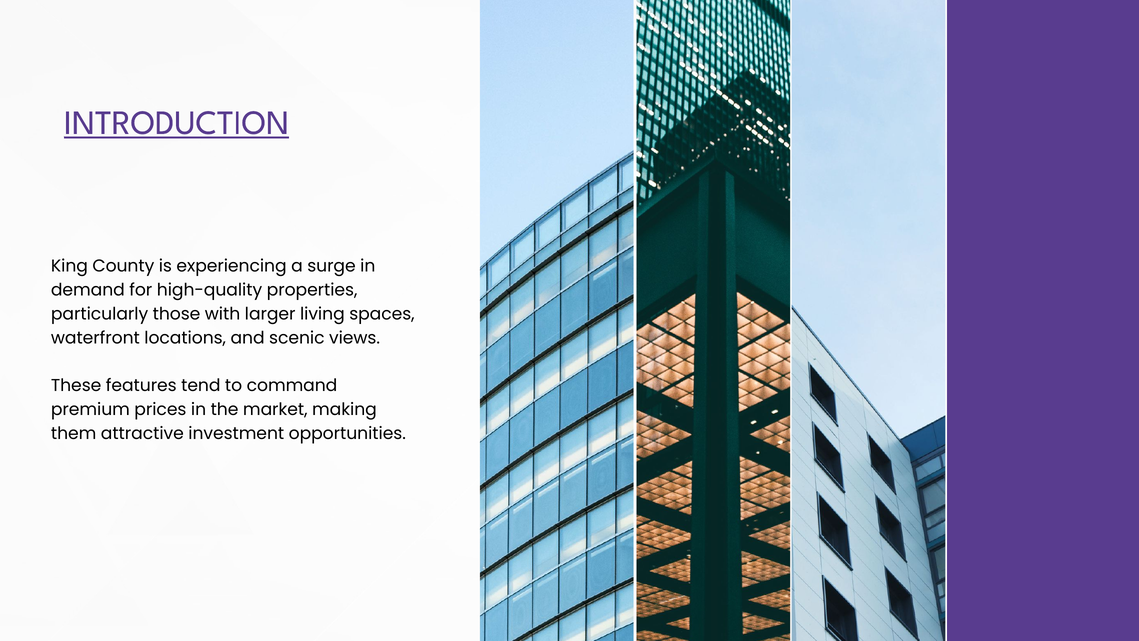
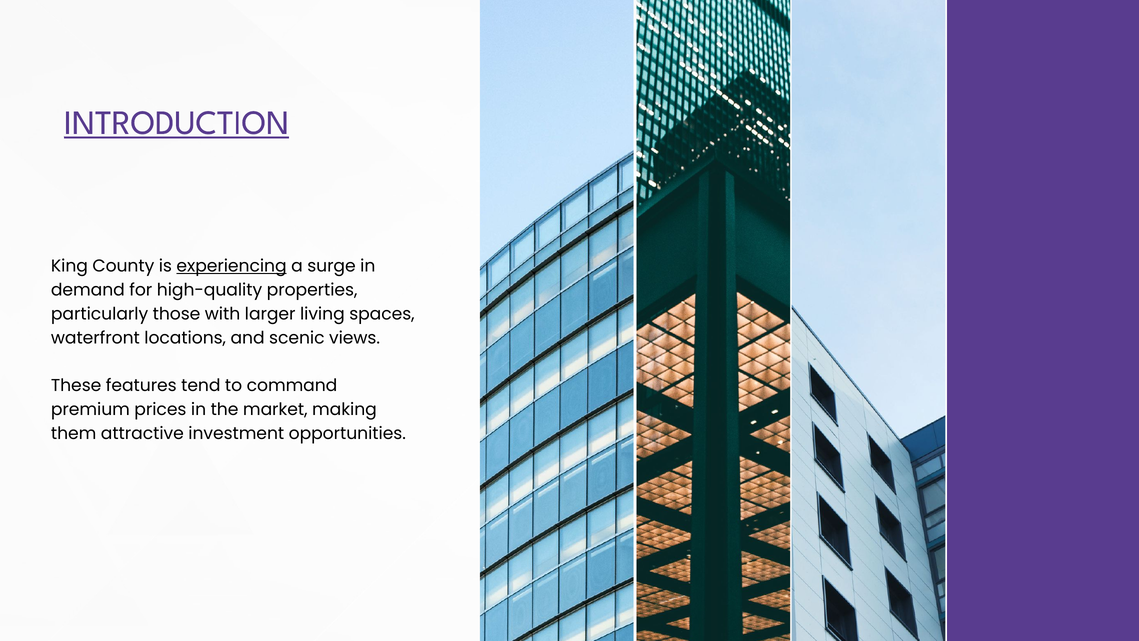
experiencing underline: none -> present
